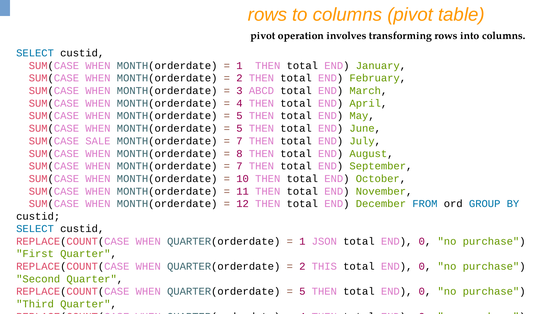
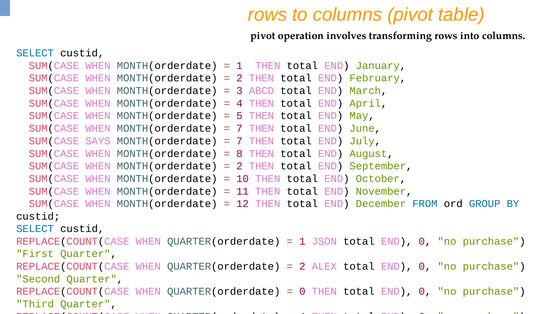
5 at (239, 129): 5 -> 7
SALE: SALE -> SAYS
7 at (239, 166): 7 -> 2
THIS: THIS -> ALEX
5 at (302, 292): 5 -> 0
